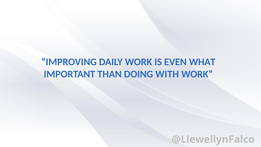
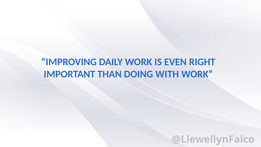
WHAT: WHAT -> RIGHT
